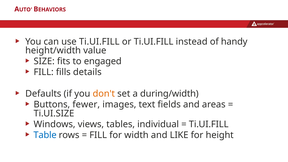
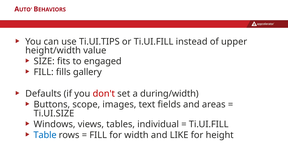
use Ti.UI.FILL: Ti.UI.FILL -> Ti.UI.TIPS
handy: handy -> upper
details: details -> gallery
don't colour: orange -> red
fewer: fewer -> scope
